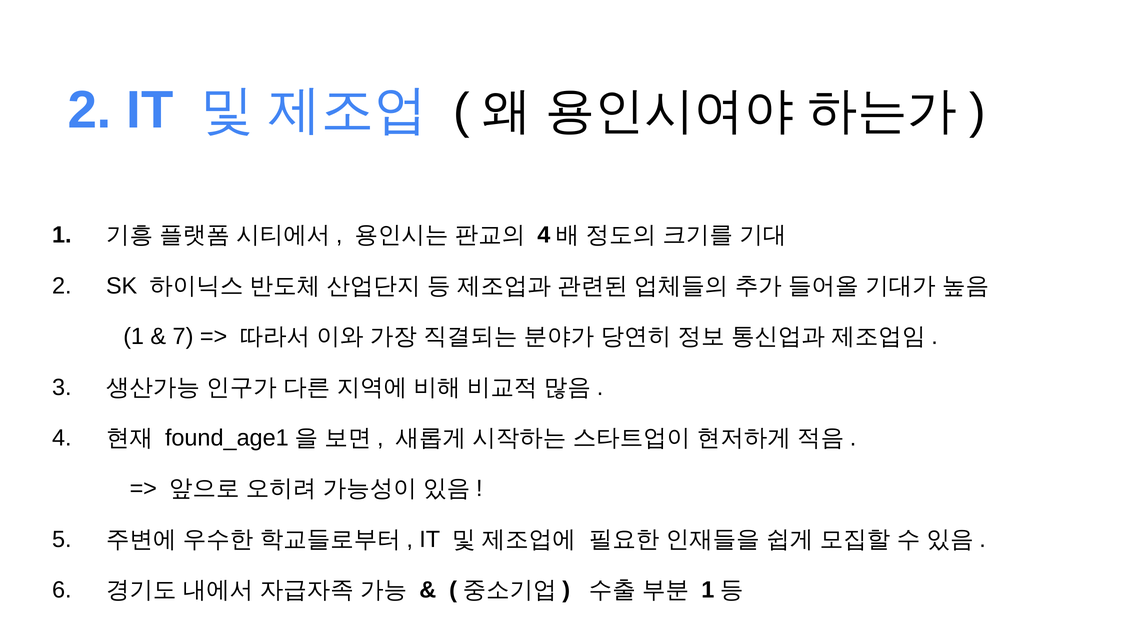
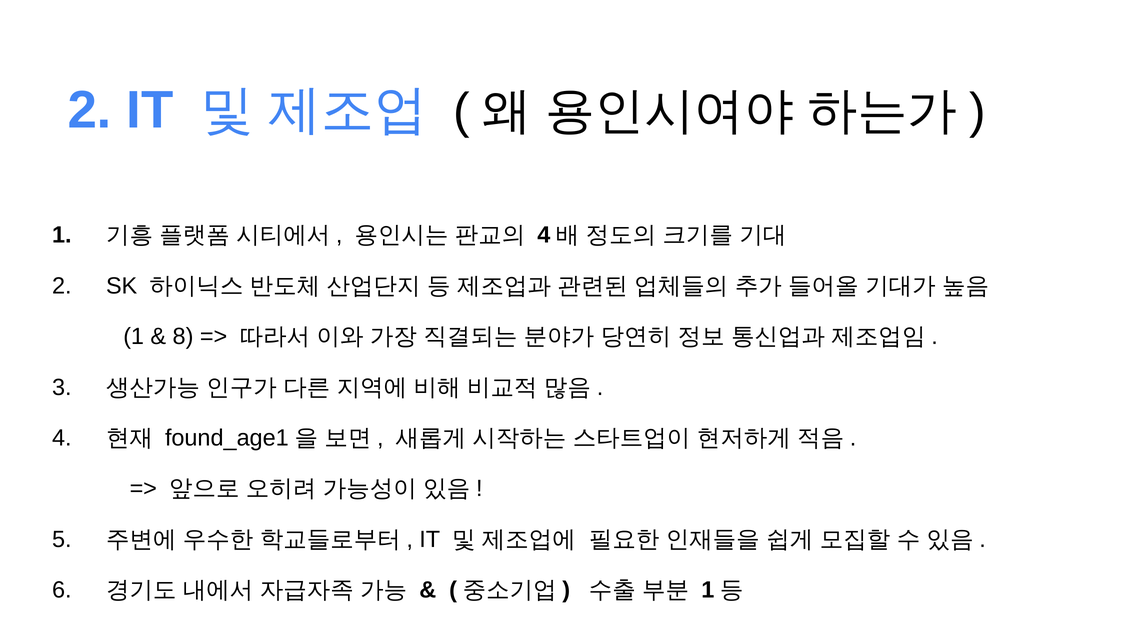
7: 7 -> 8
